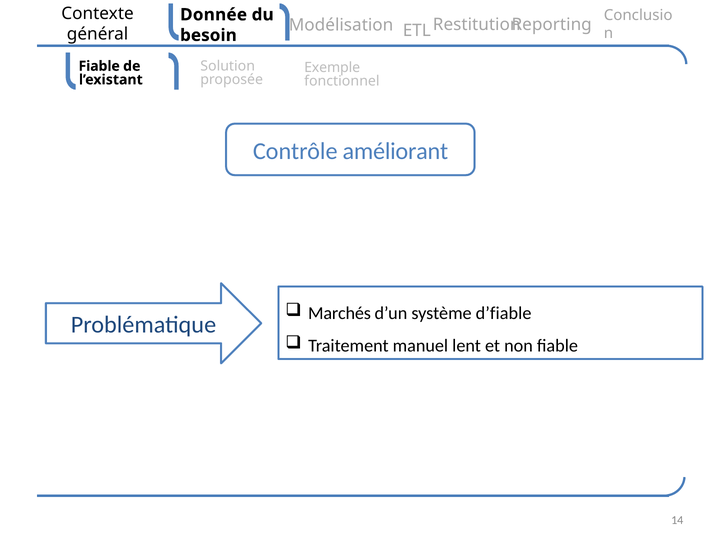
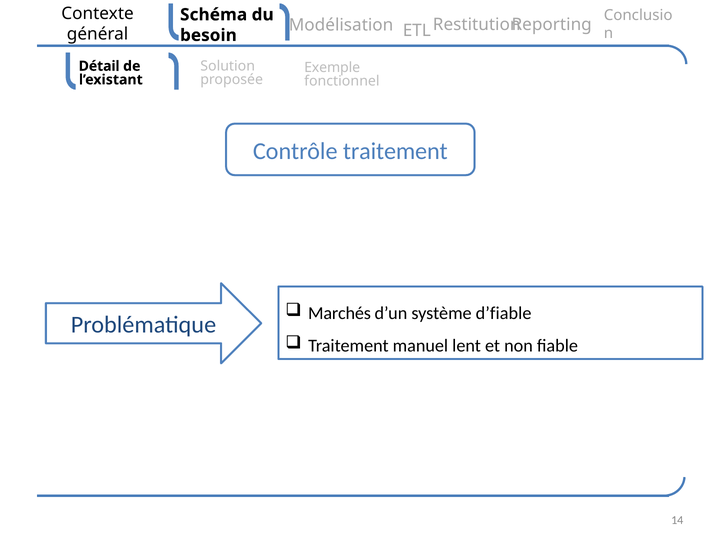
Donnée: Donnée -> Schéma
Fiable at (99, 66): Fiable -> Détail
Contrôle améliorant: améliorant -> traitement
